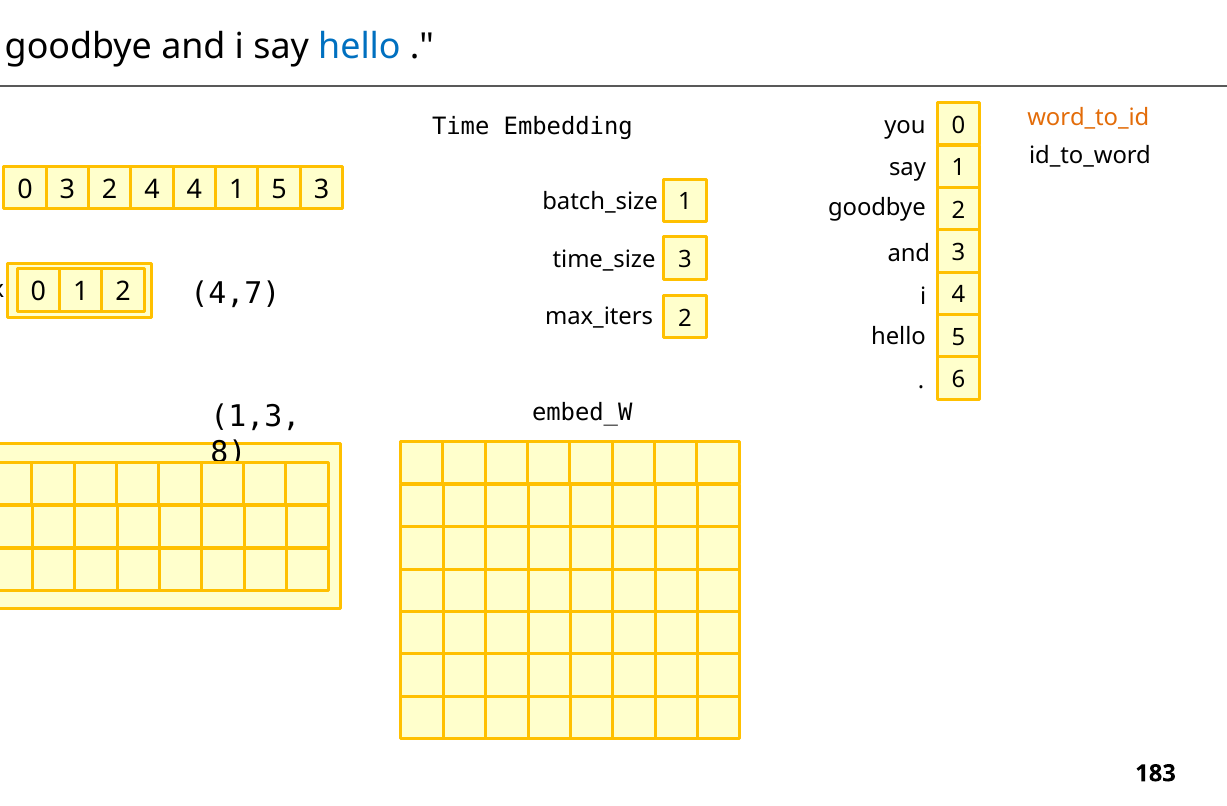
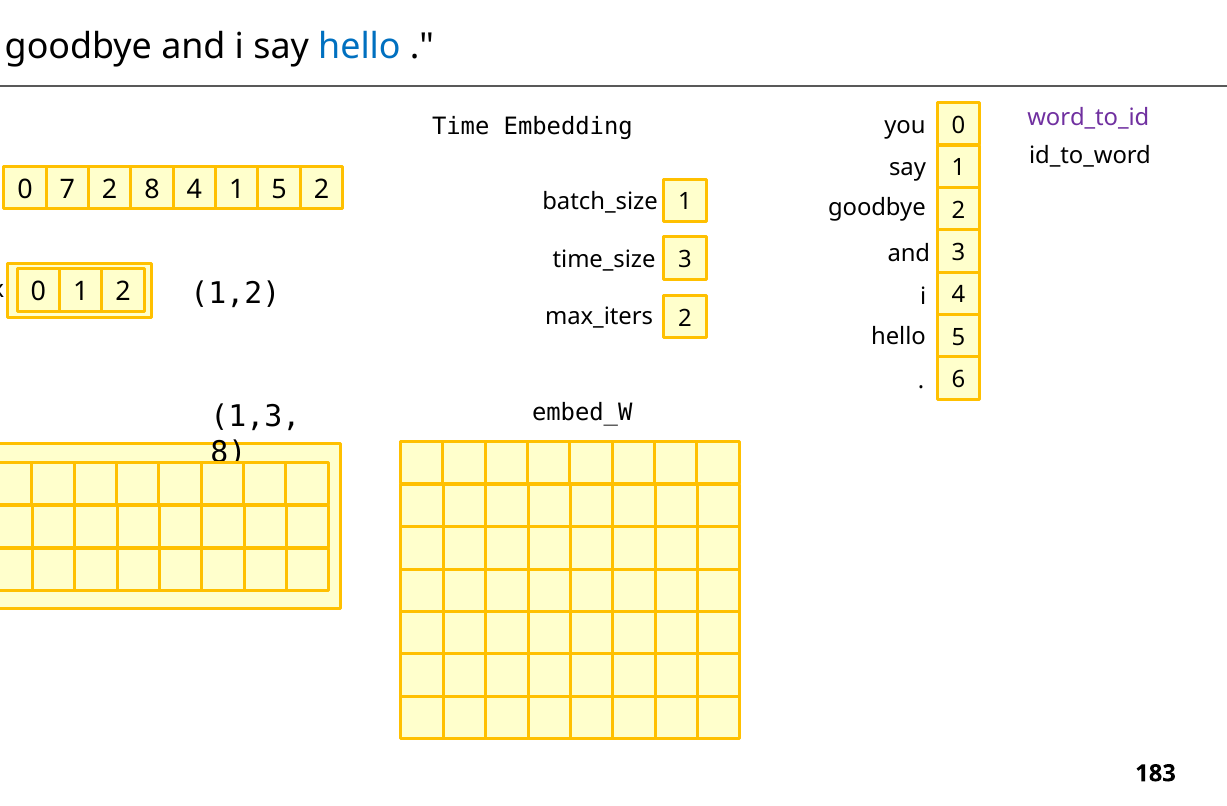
word_to_id colour: orange -> purple
0 3: 3 -> 7
2 4: 4 -> 8
5 3: 3 -> 2
4,7: 4,7 -> 1,2
